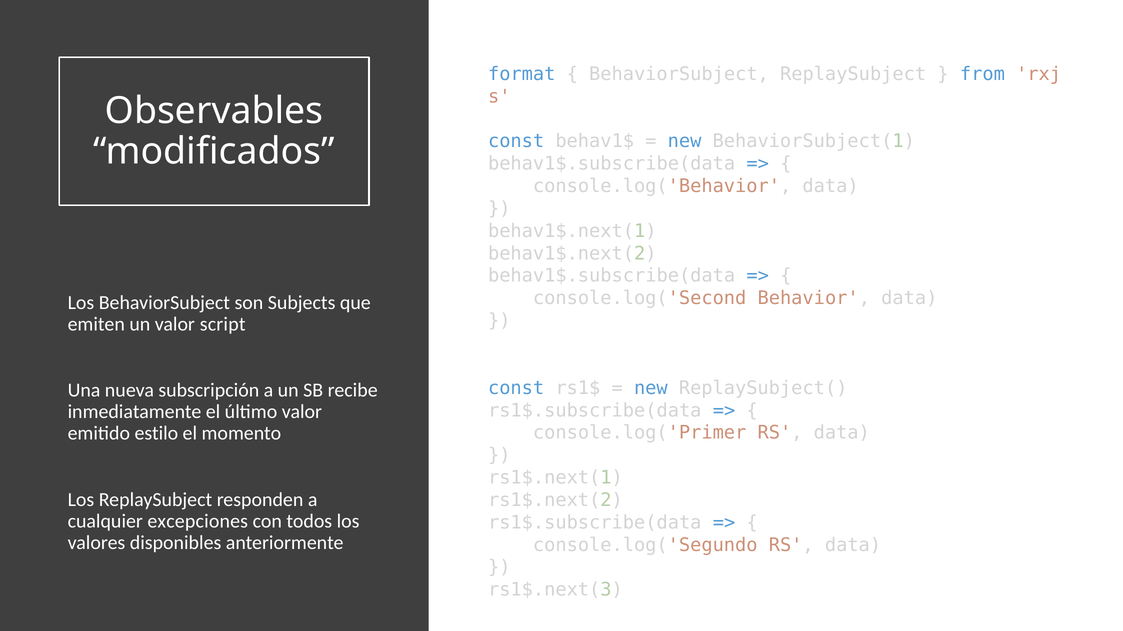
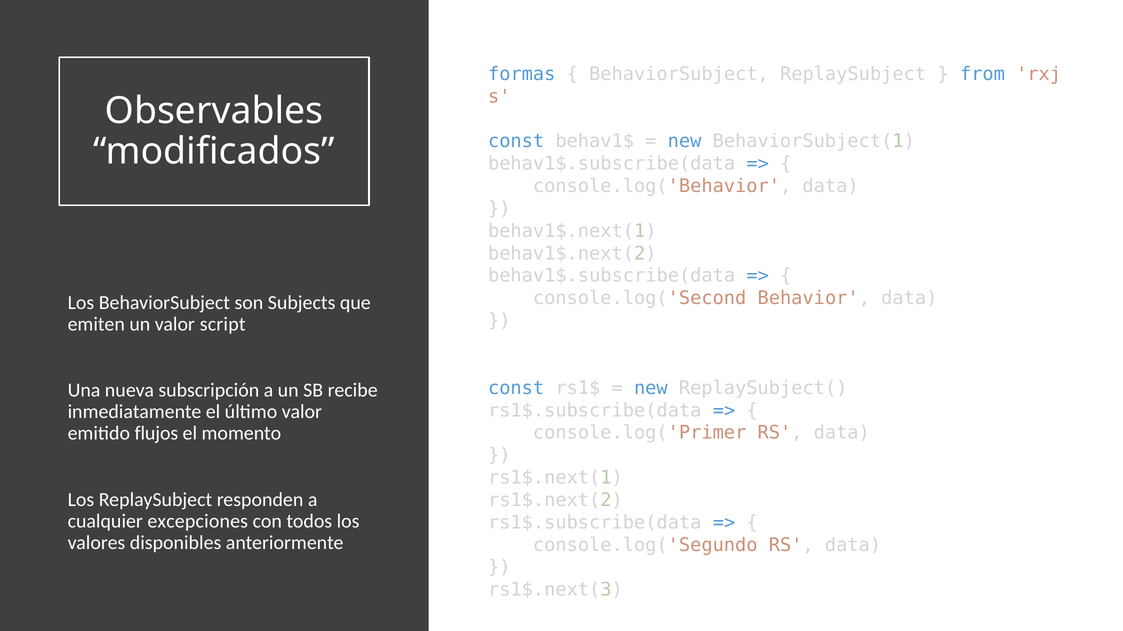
format: format -> formas
estilo: estilo -> flujos
